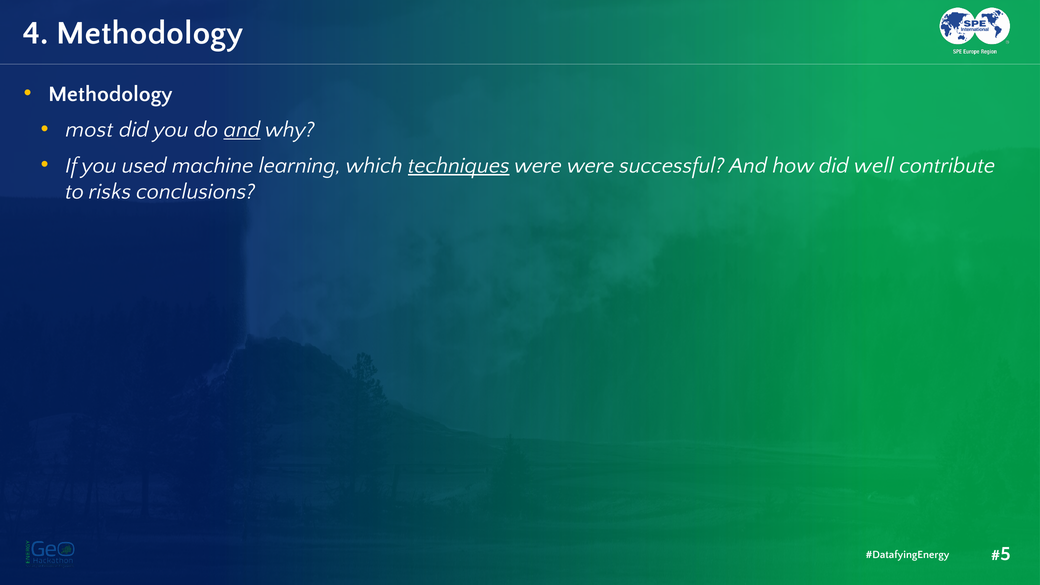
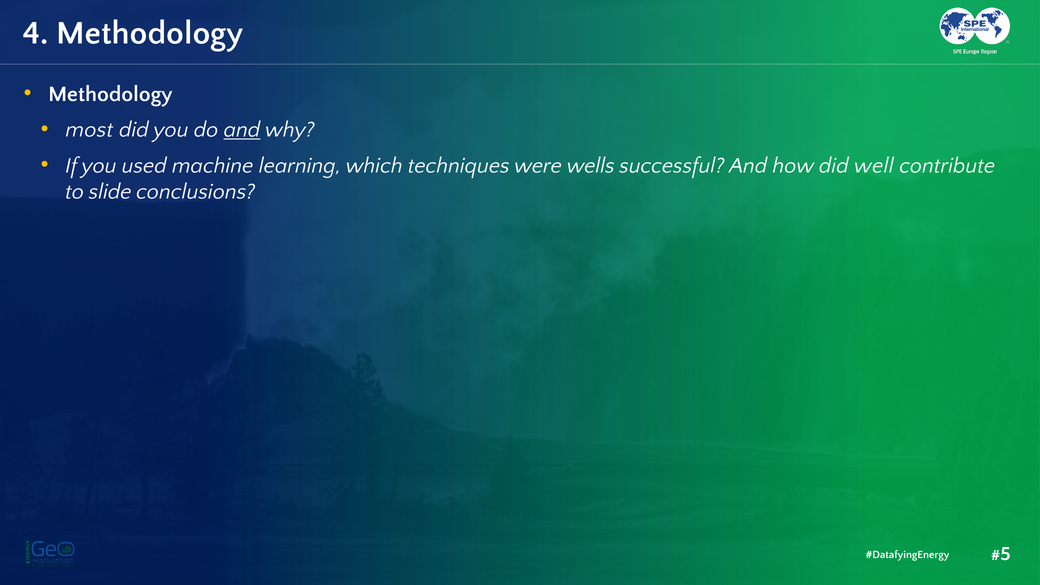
techniques underline: present -> none
were were: were -> wells
risks: risks -> slide
